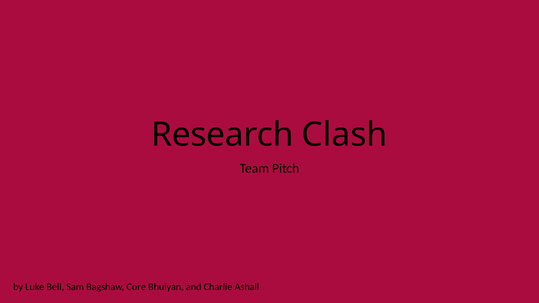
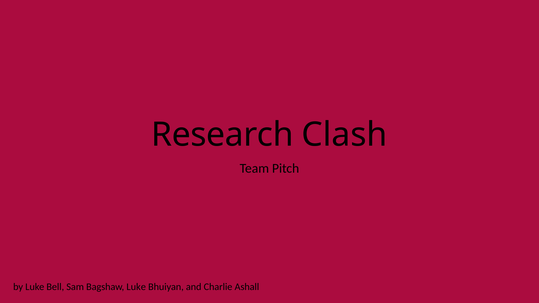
Bagshaw Core: Core -> Luke
